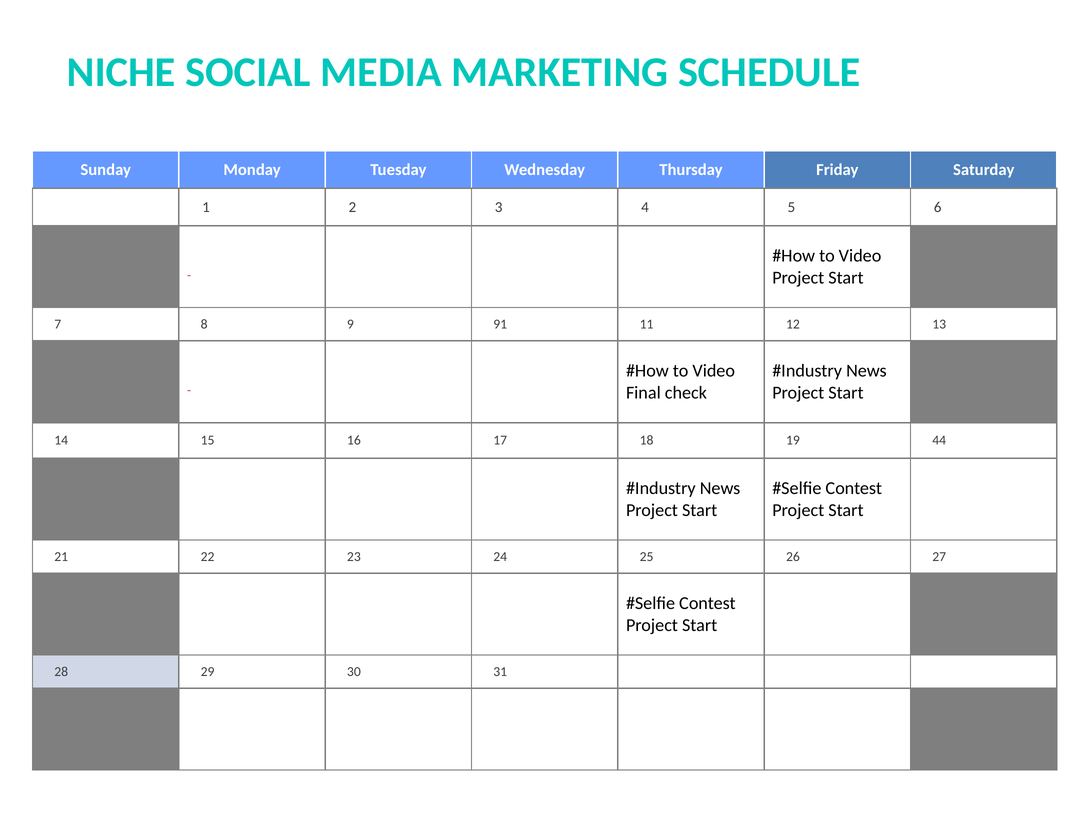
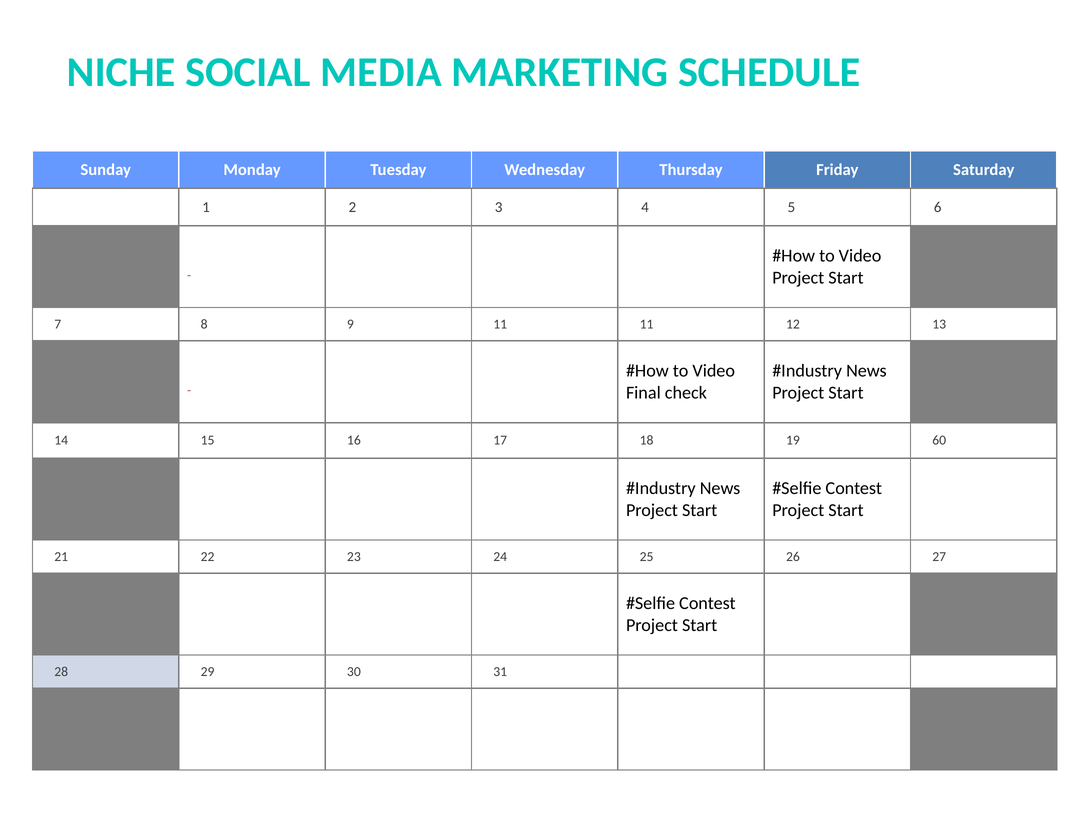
9 91: 91 -> 11
44: 44 -> 60
